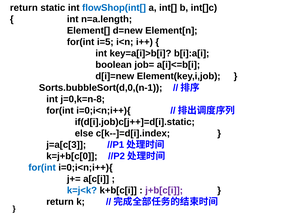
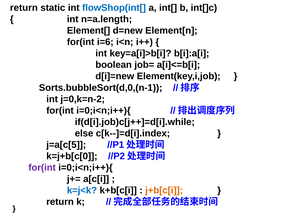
i=5: i=5 -> i=6
j=0,k=n-8: j=0,k=n-8 -> j=0,k=n-2
if(d[i].job)c[j++]=d[i].static: if(d[i].job)c[j++]=d[i].static -> if(d[i].job)c[j++]=d[i].while
j=a[c[3: j=a[c[3 -> j=a[c[5
for(int at (42, 167) colour: blue -> purple
j+b[c[i colour: purple -> orange
